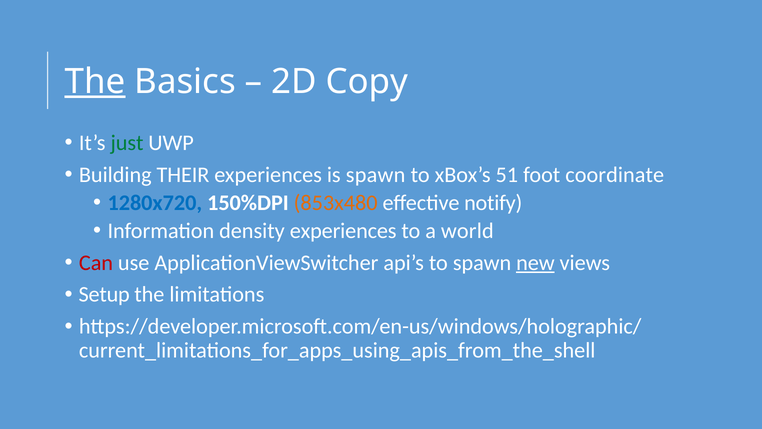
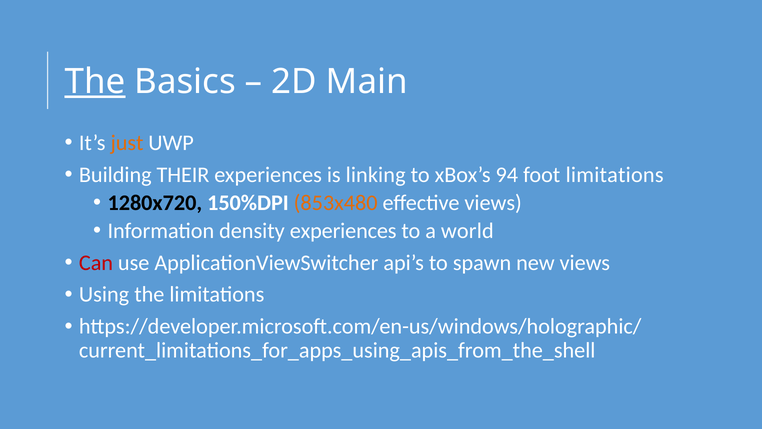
Copy: Copy -> Main
just colour: green -> orange
is spawn: spawn -> linking
51: 51 -> 94
foot coordinate: coordinate -> limitations
1280x720 colour: blue -> black
effective notify: notify -> views
new underline: present -> none
Setup: Setup -> Using
